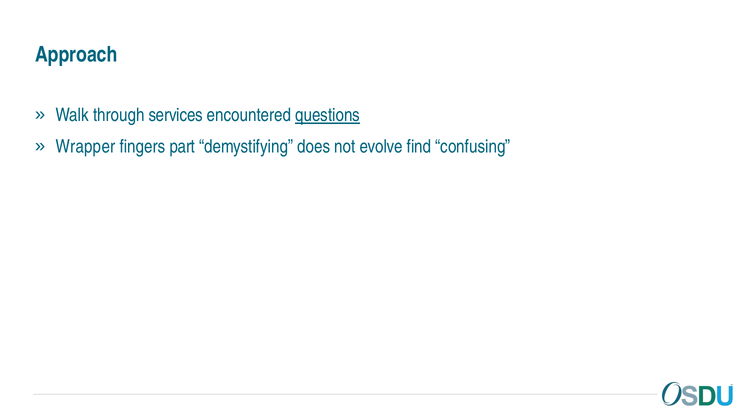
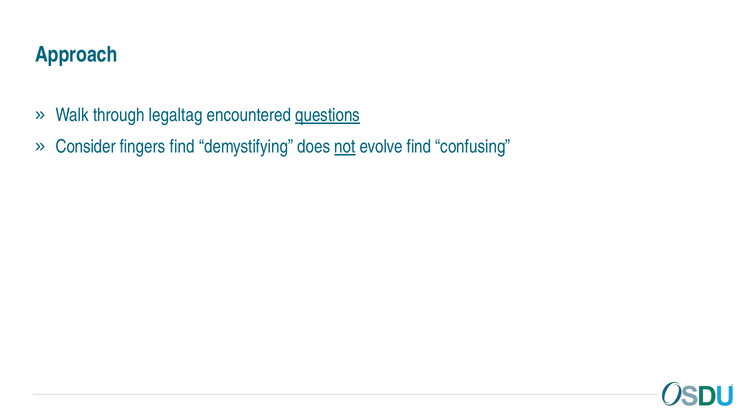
services: services -> legaltag
Wrapper: Wrapper -> Consider
fingers part: part -> find
not underline: none -> present
